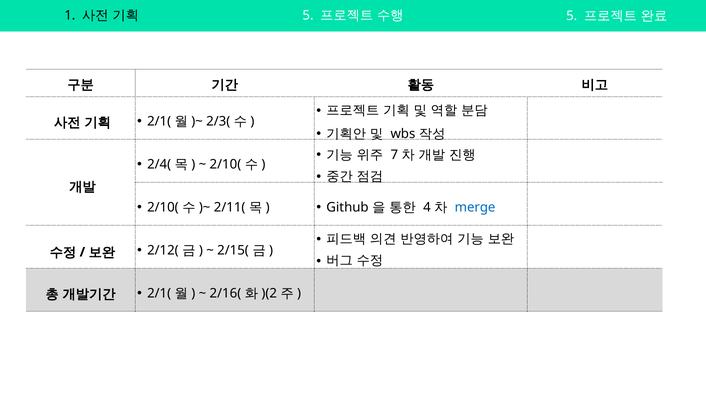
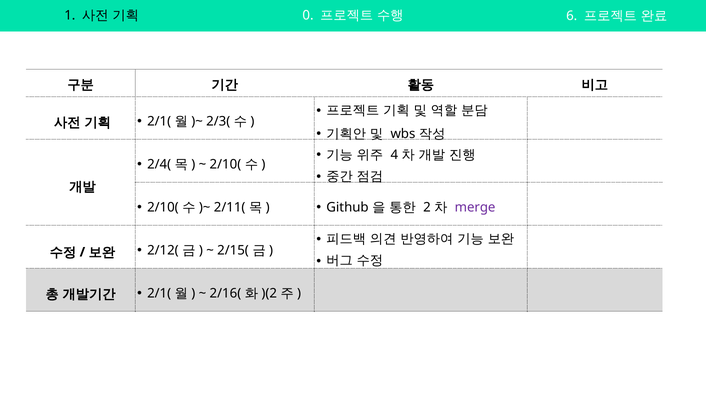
5 at (308, 15): 5 -> 0
5 at (572, 16): 5 -> 6
7: 7 -> 4
4: 4 -> 2
merge colour: blue -> purple
